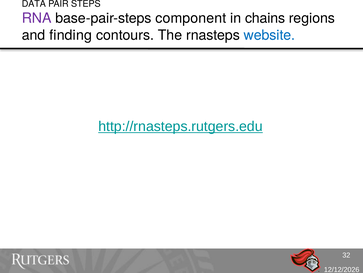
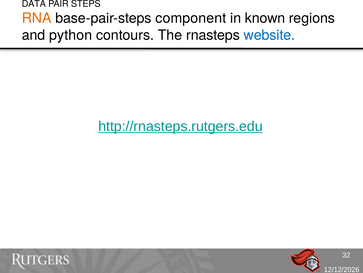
RNA colour: purple -> orange
chains: chains -> known
finding: finding -> python
